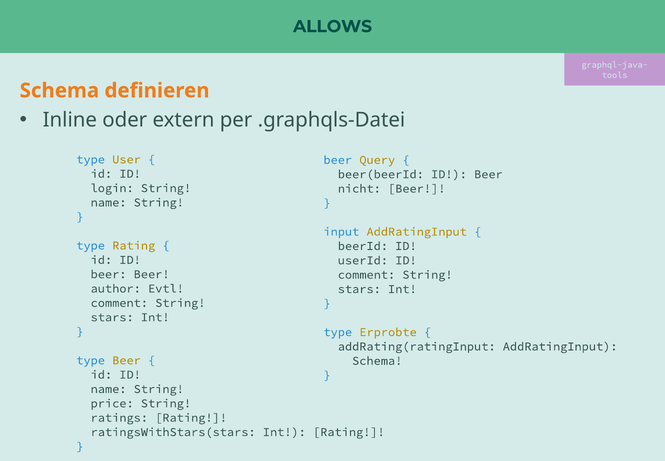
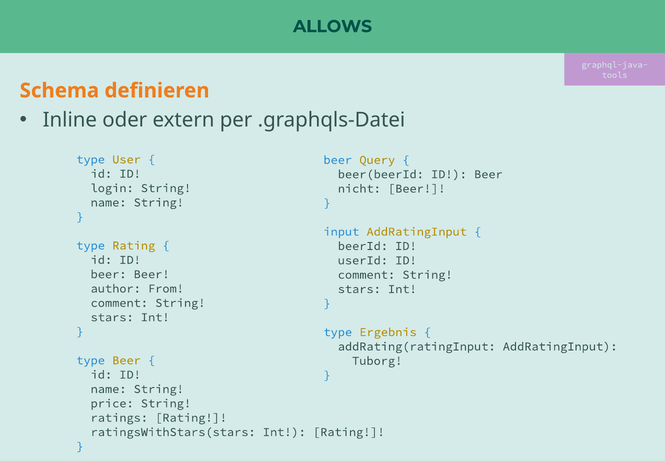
Evtl: Evtl -> From
Erprobte: Erprobte -> Ergebnis
Schema at (377, 360): Schema -> Tuborg
